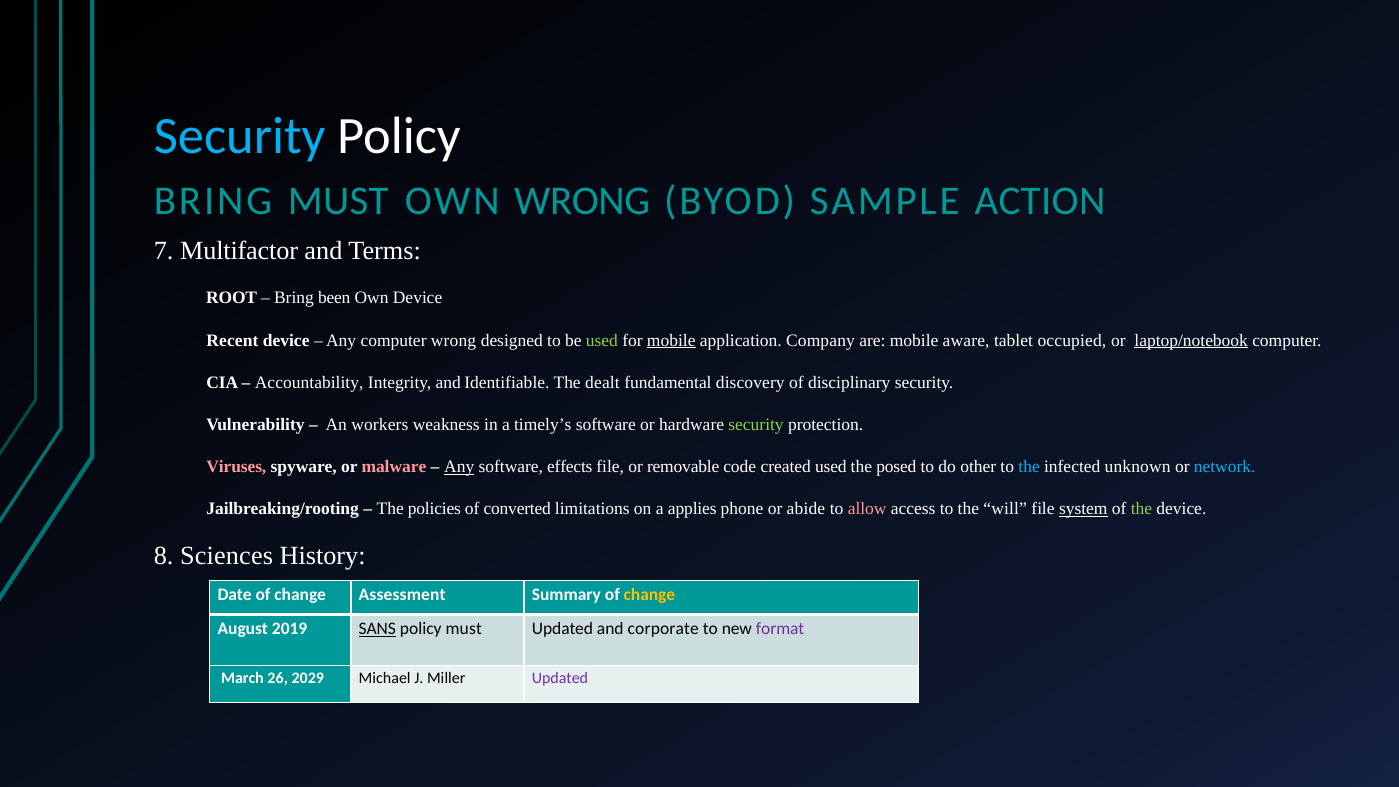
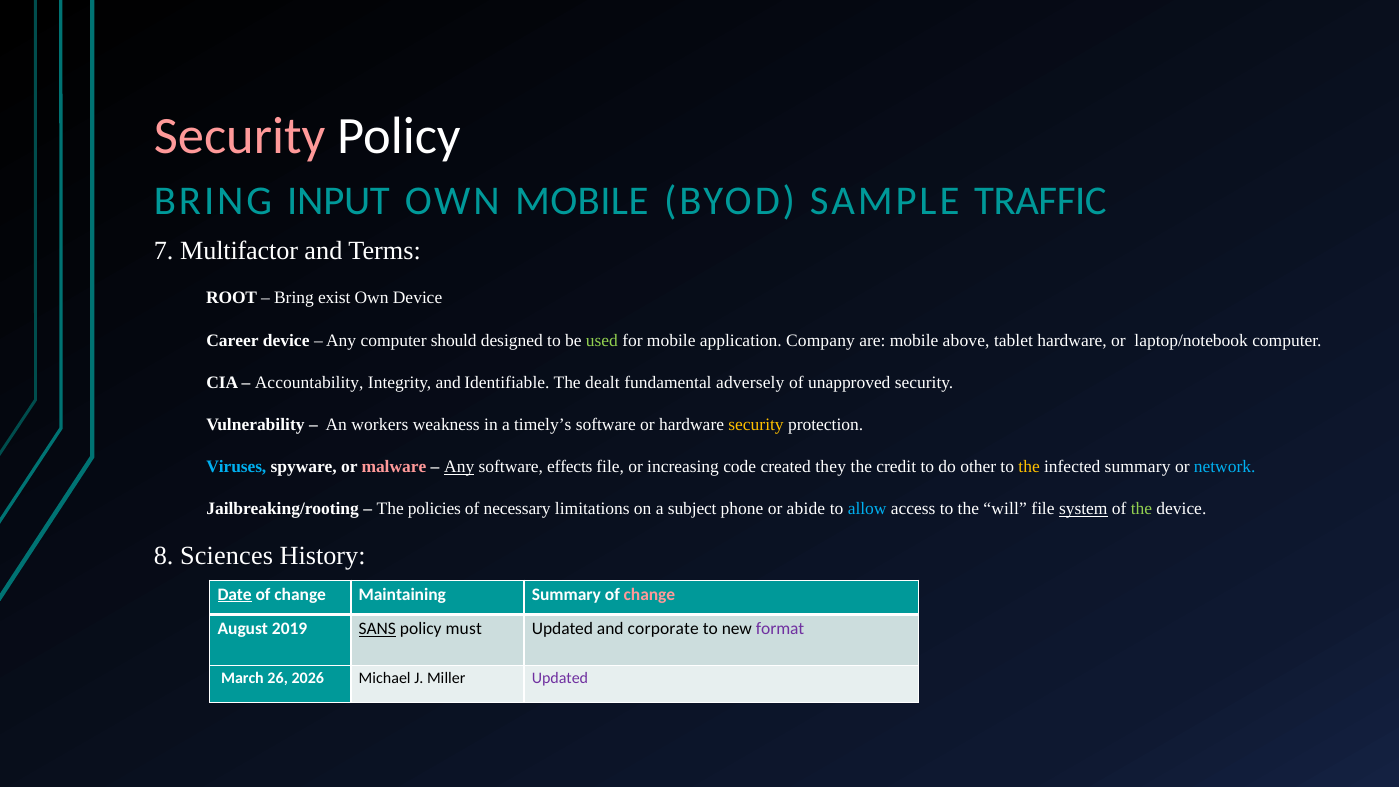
Security at (240, 136) colour: light blue -> pink
BRING MUST: MUST -> INPUT
OWN WRONG: WRONG -> MOBILE
ACTION: ACTION -> TRAFFIC
been: been -> exist
Recent: Recent -> Career
computer wrong: wrong -> should
mobile at (671, 340) underline: present -> none
aware: aware -> above
tablet occupied: occupied -> hardware
laptop/notebook underline: present -> none
discovery: discovery -> adversely
disciplinary: disciplinary -> unapproved
security at (756, 425) colour: light green -> yellow
Viruses colour: pink -> light blue
removable: removable -> increasing
created used: used -> they
posed: posed -> credit
the at (1029, 467) colour: light blue -> yellow
infected unknown: unknown -> summary
converted: converted -> necessary
applies: applies -> subject
allow colour: pink -> light blue
Date underline: none -> present
Assessment: Assessment -> Maintaining
change at (649, 594) colour: yellow -> pink
2029: 2029 -> 2026
